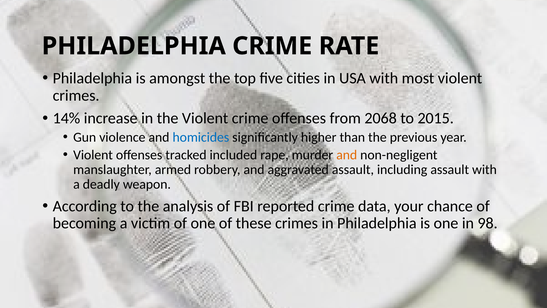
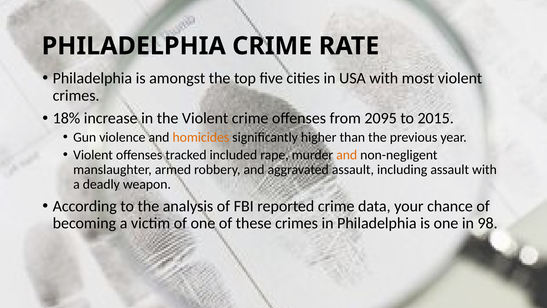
14%: 14% -> 18%
2068: 2068 -> 2095
homicides colour: blue -> orange
